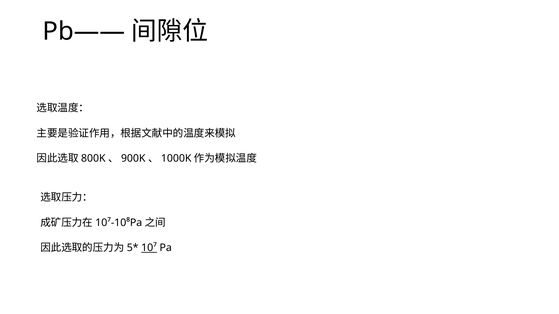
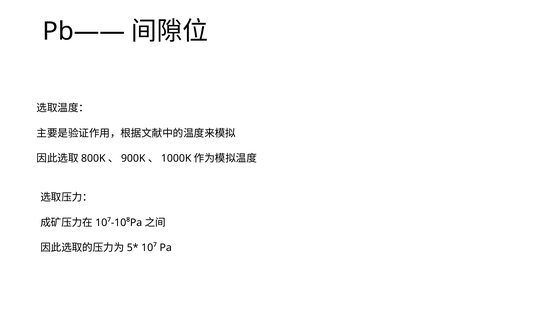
10⁷ underline: present -> none
